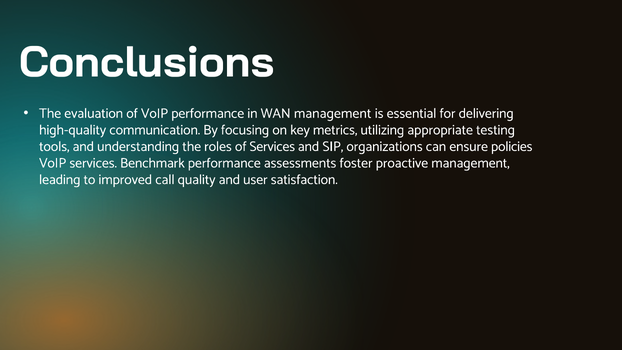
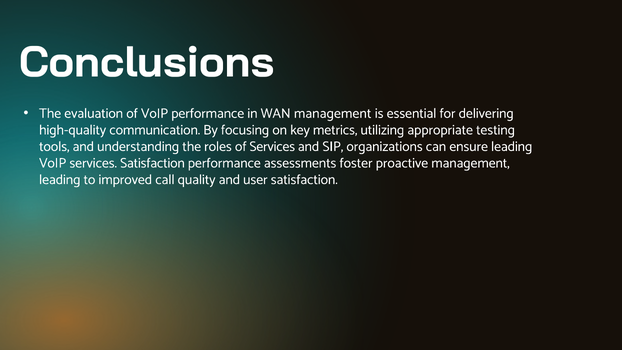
ensure policies: policies -> leading
services Benchmark: Benchmark -> Satisfaction
